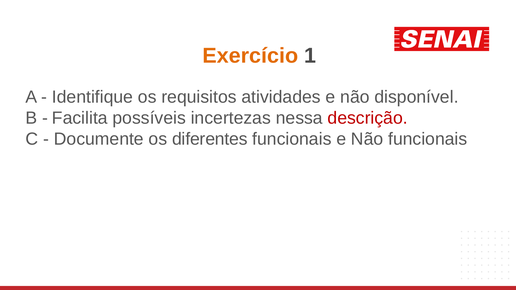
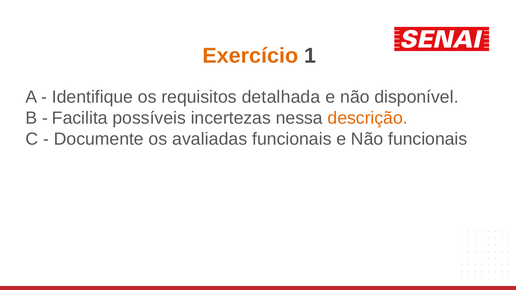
atividades: atividades -> detalhada
descrição colour: red -> orange
diferentes: diferentes -> avaliadas
